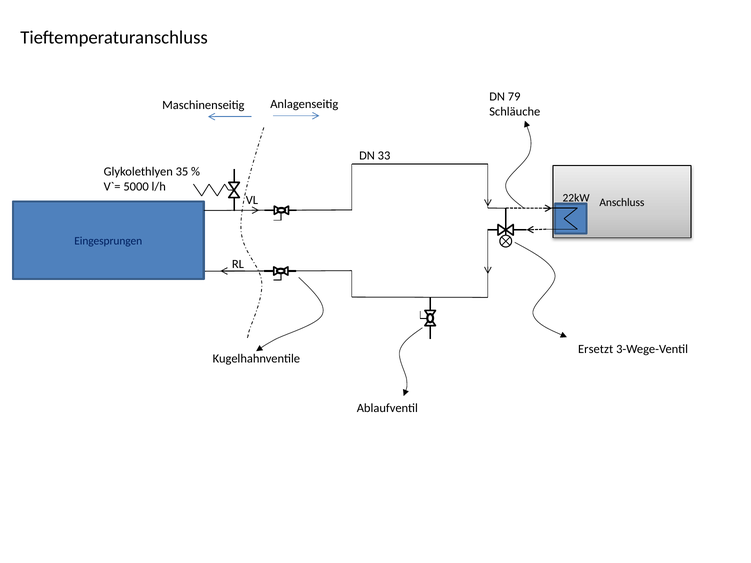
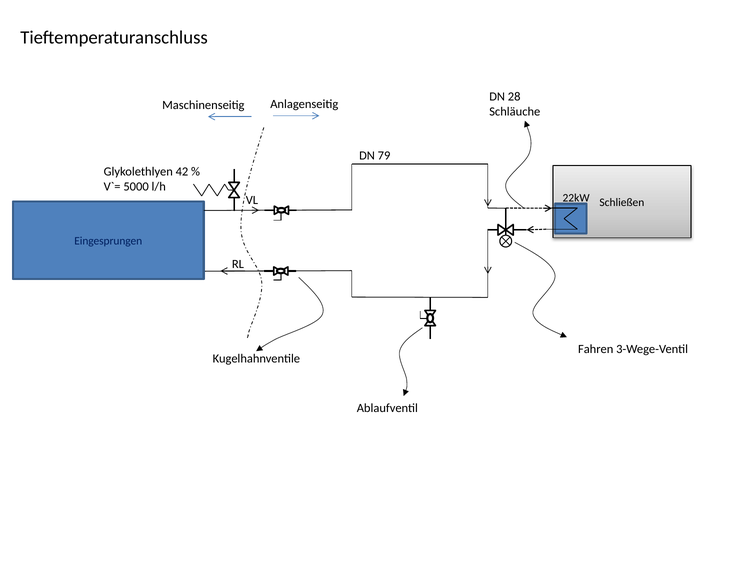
79: 79 -> 28
33: 33 -> 79
35: 35 -> 42
Anschluss: Anschluss -> Schließen
Ersetzt: Ersetzt -> Fahren
